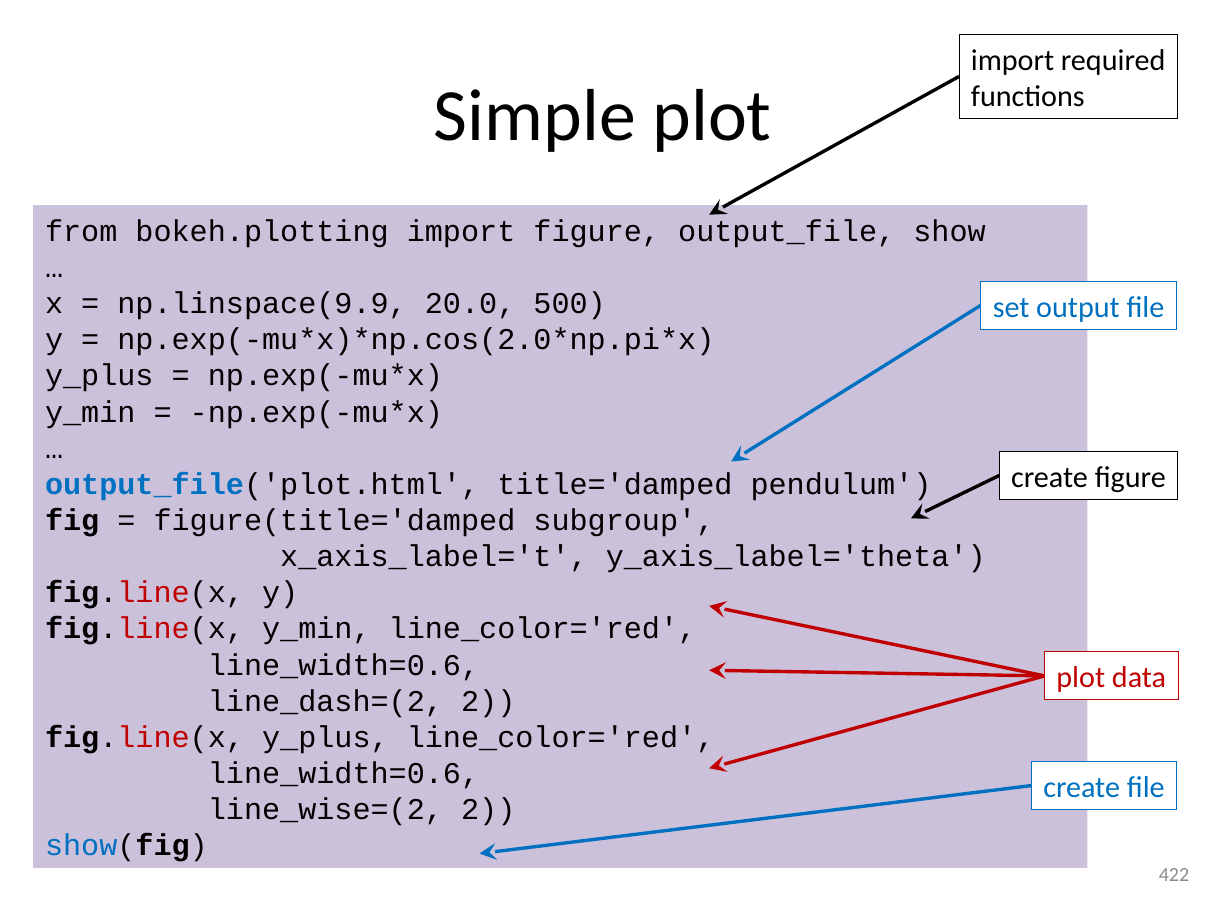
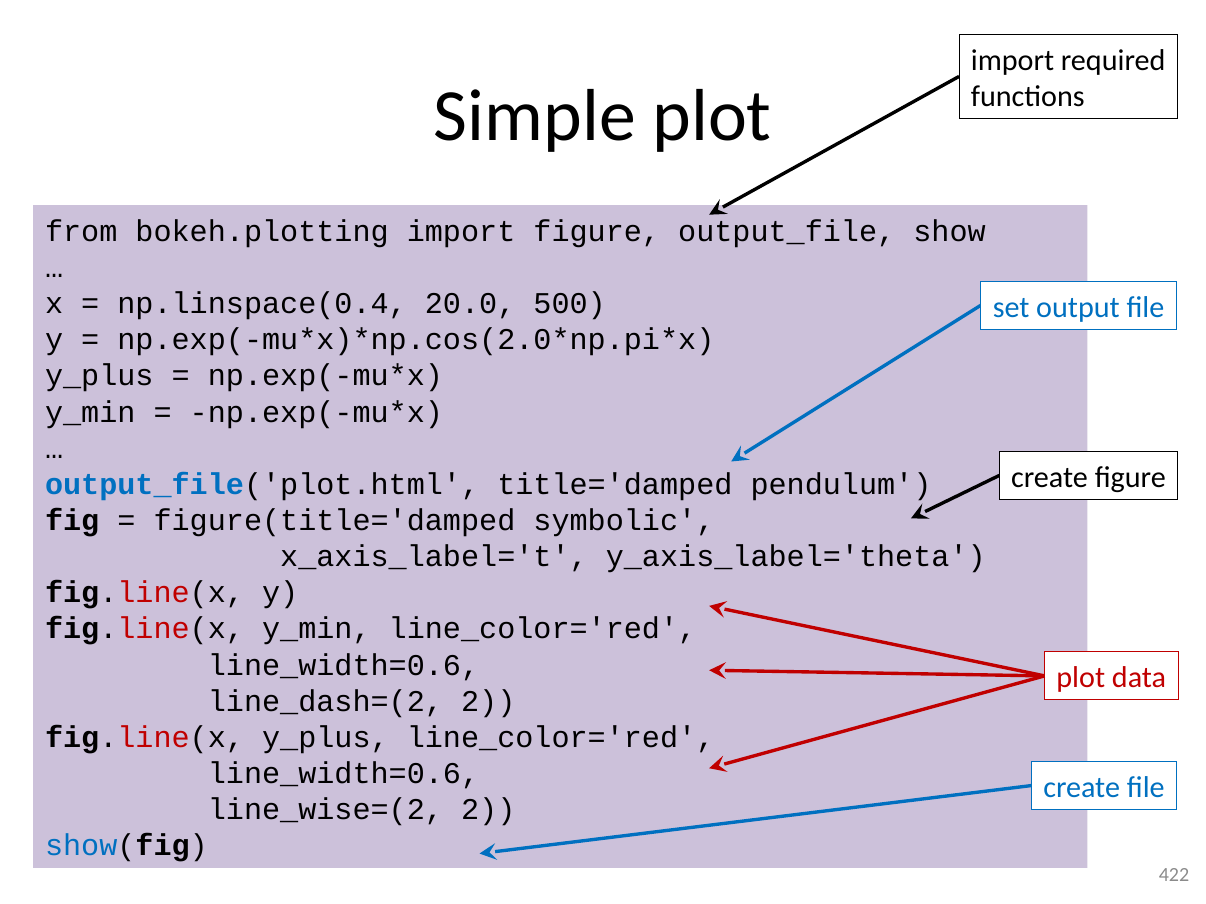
np.linspace(9.9: np.linspace(9.9 -> np.linspace(0.4
subgroup: subgroup -> symbolic
